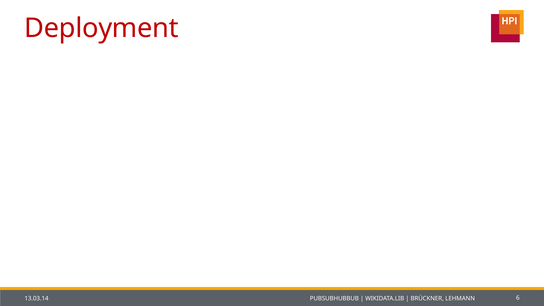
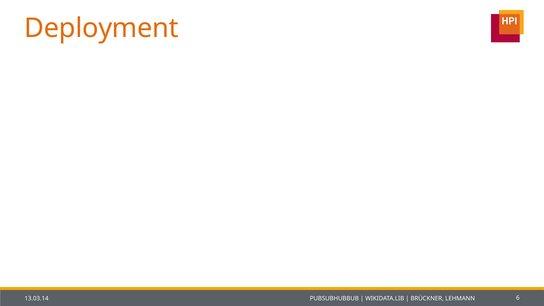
Deployment colour: red -> orange
